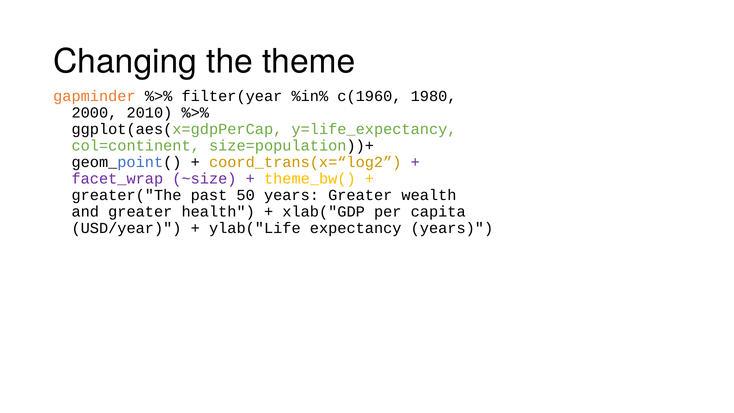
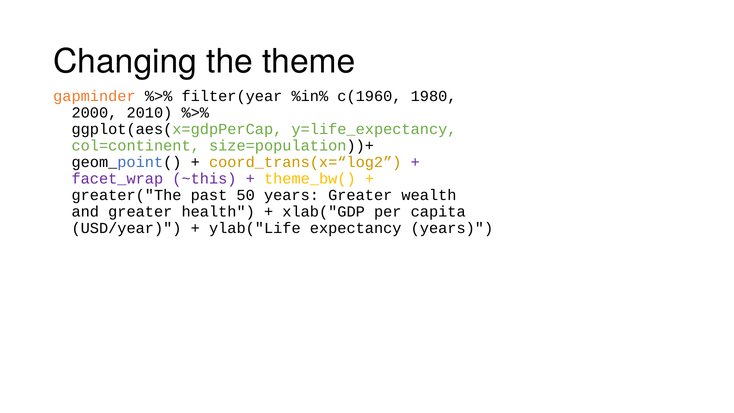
~size: ~size -> ~this
